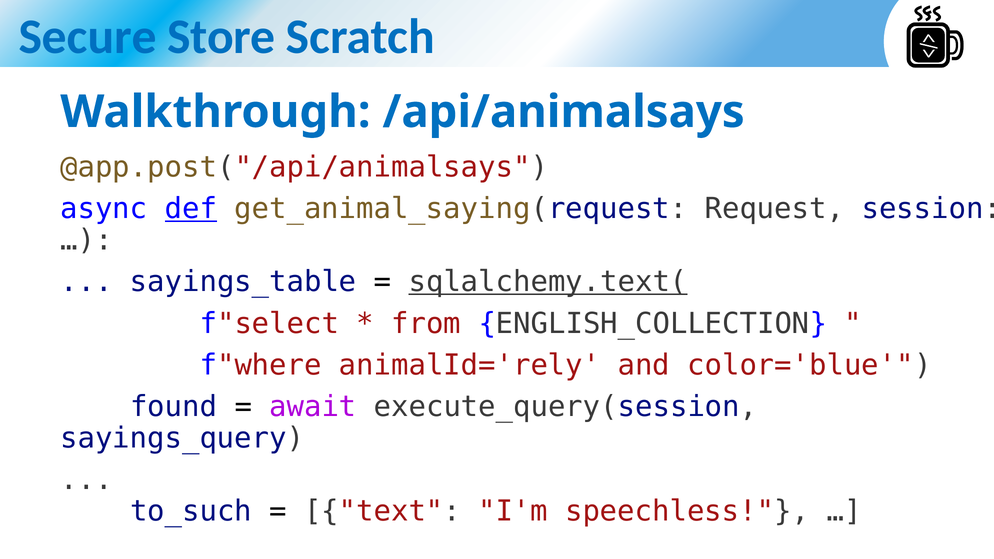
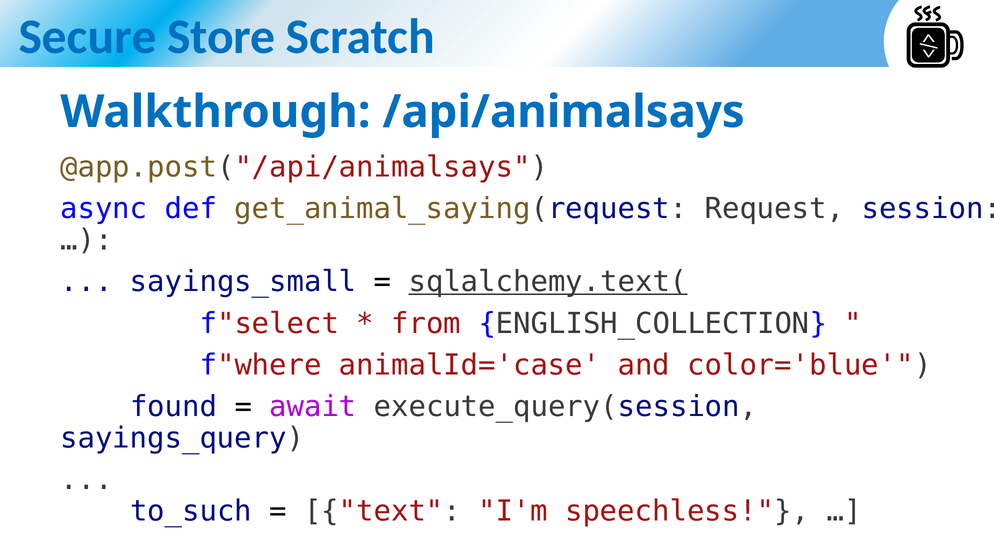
def underline: present -> none
sayings_table: sayings_table -> sayings_small
animalId='rely: animalId='rely -> animalId='case
